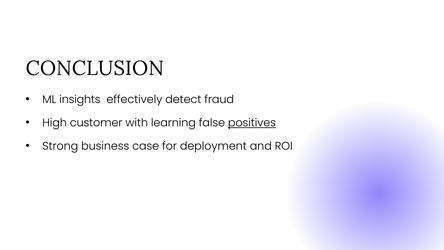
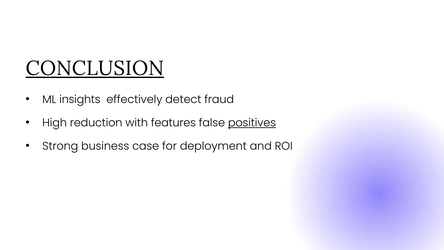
CONCLUSION underline: none -> present
customer: customer -> reduction
learning: learning -> features
